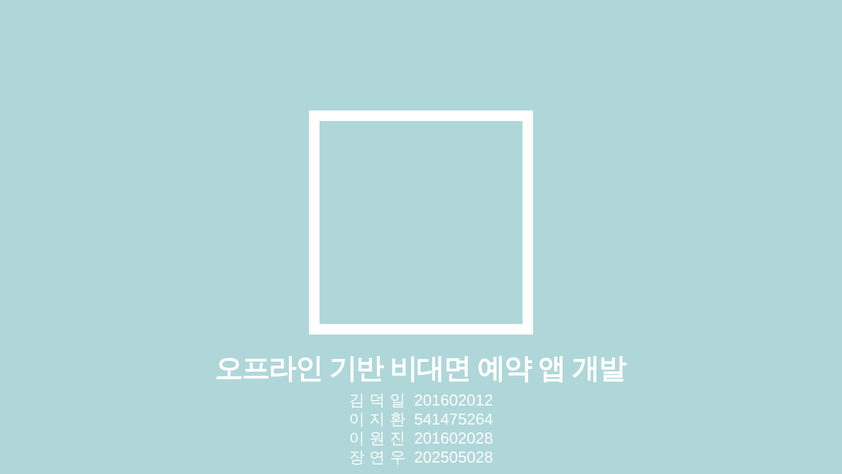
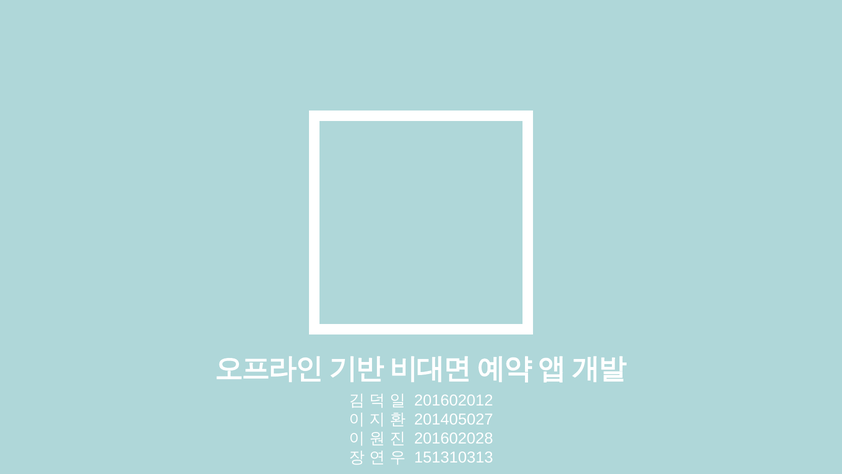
541475264: 541475264 -> 201405027
202505028: 202505028 -> 151310313
